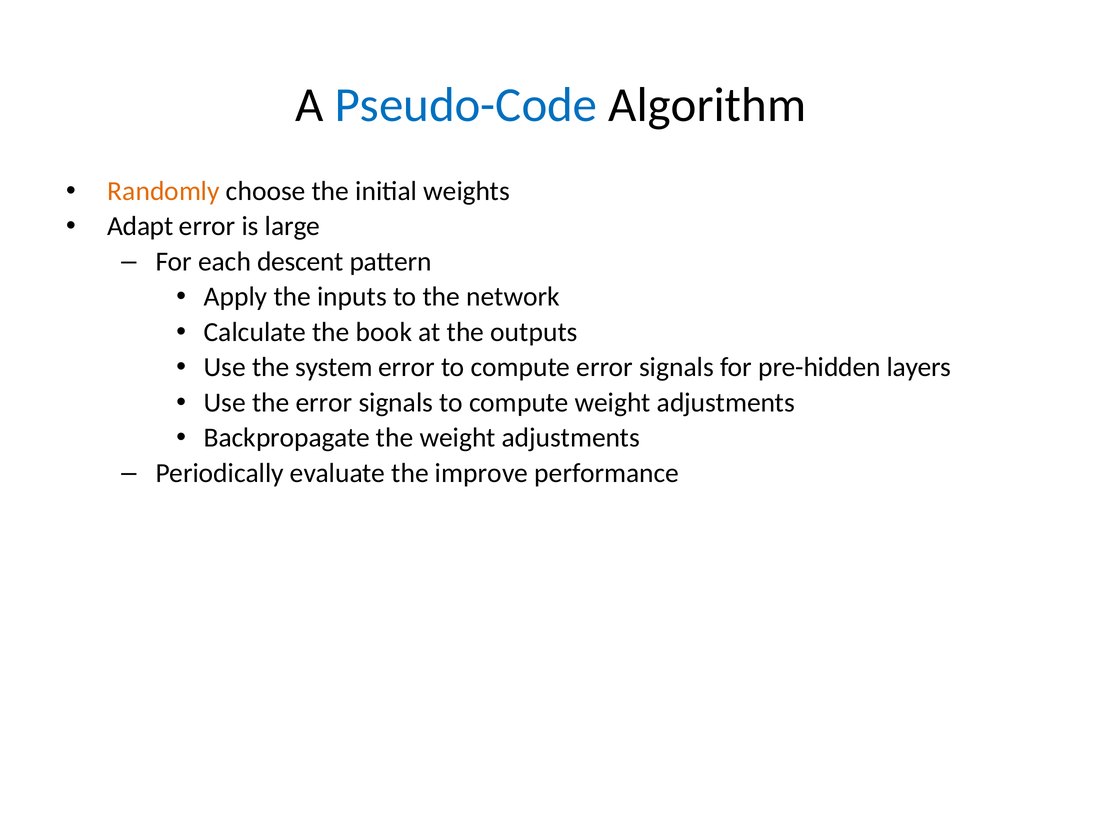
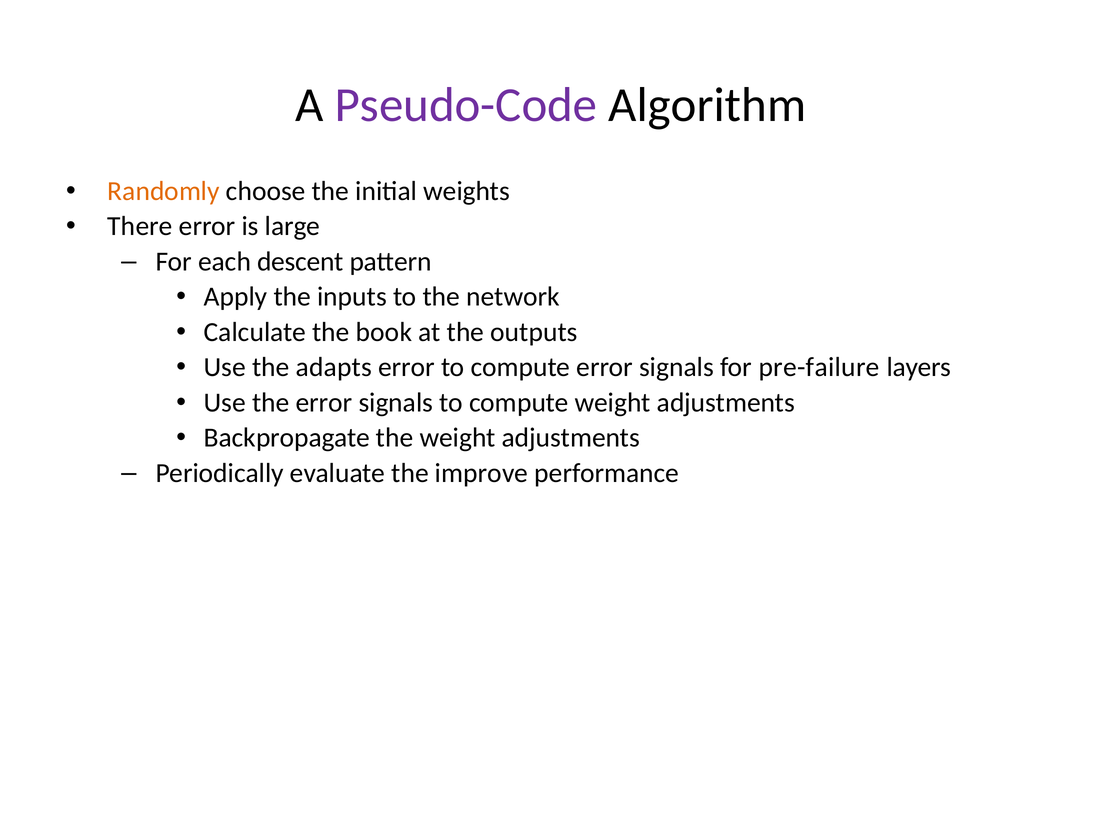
Pseudo-Code colour: blue -> purple
Adapt: Adapt -> There
system: system -> adapts
pre-hidden: pre-hidden -> pre-failure
